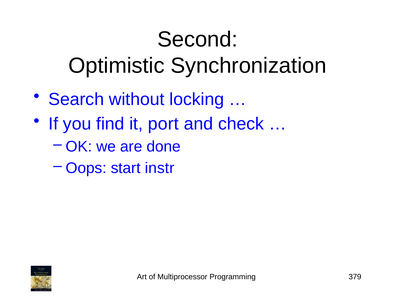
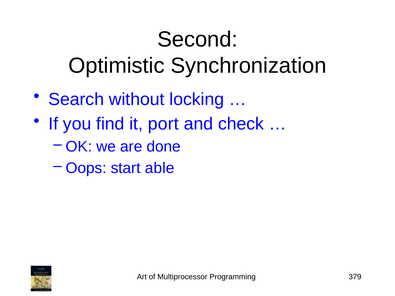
instr: instr -> able
